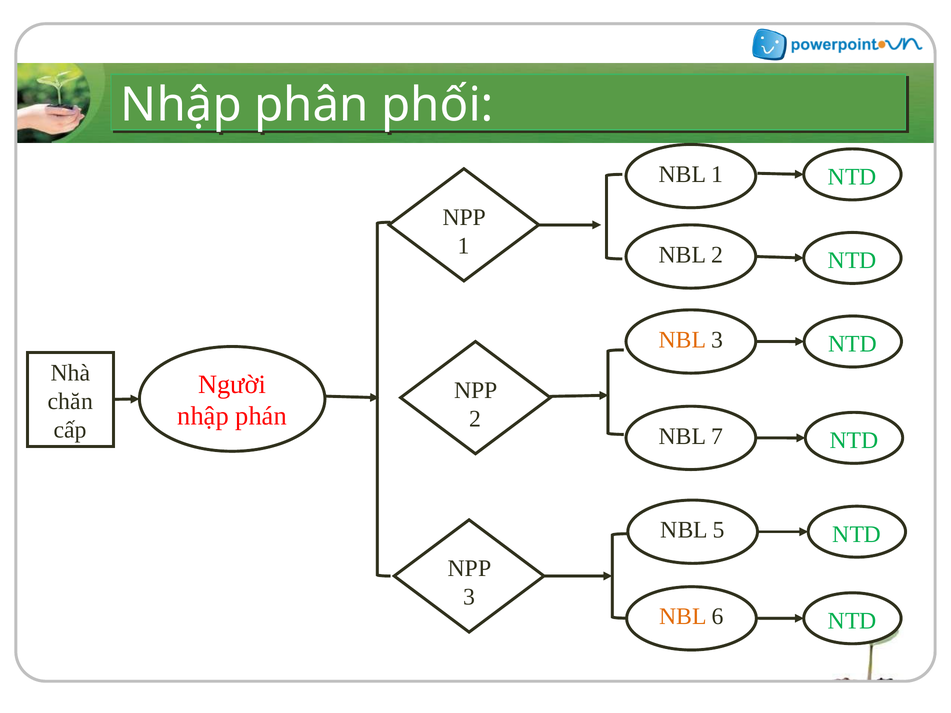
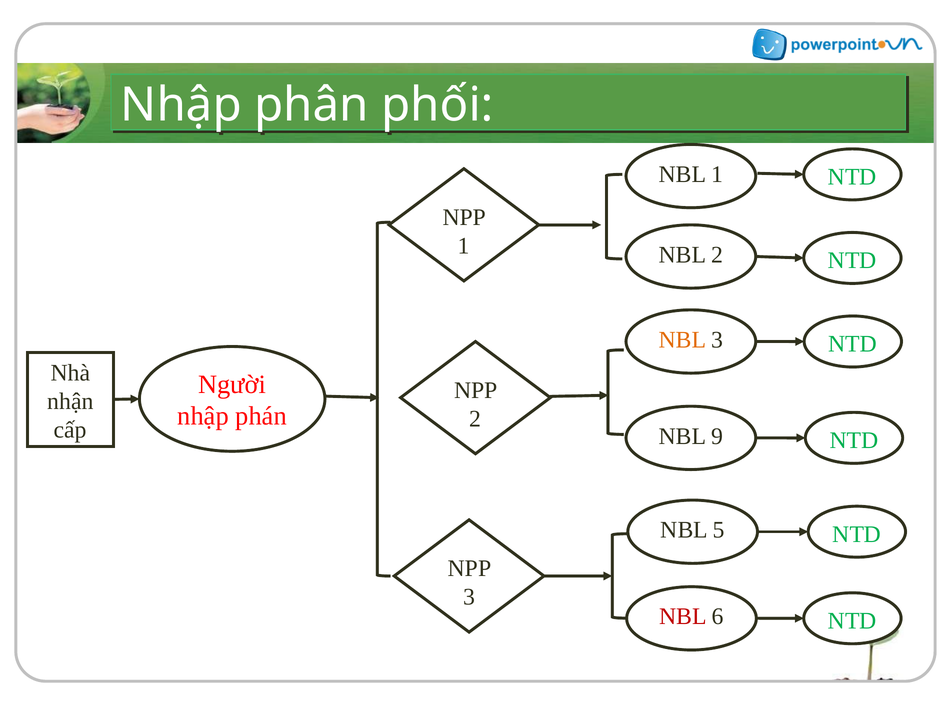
chăn: chăn -> nhận
7: 7 -> 9
NBL at (683, 617) colour: orange -> red
